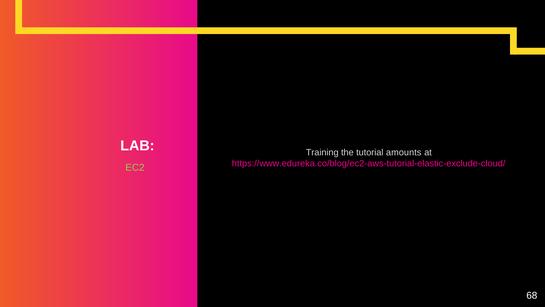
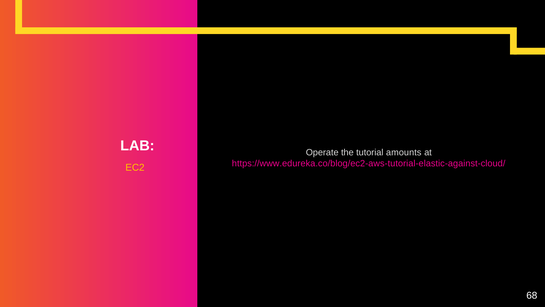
Training: Training -> Operate
https://www.edureka.co/blog/ec2-aws-tutorial-elastic-exclude-cloud/: https://www.edureka.co/blog/ec2-aws-tutorial-elastic-exclude-cloud/ -> https://www.edureka.co/blog/ec2-aws-tutorial-elastic-against-cloud/
EC2 colour: light green -> yellow
